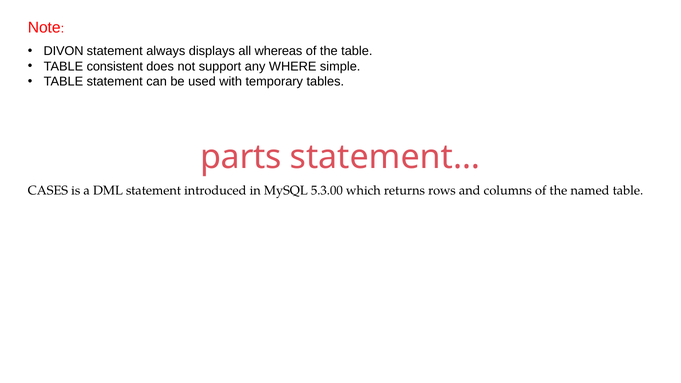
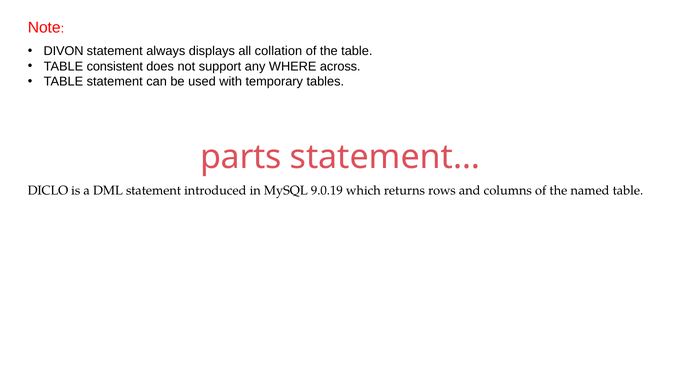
whereas: whereas -> collation
simple: simple -> across
CASES: CASES -> DICLO
5.3.00: 5.3.00 -> 9.0.19
